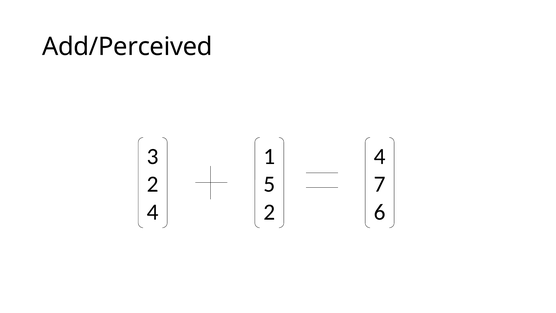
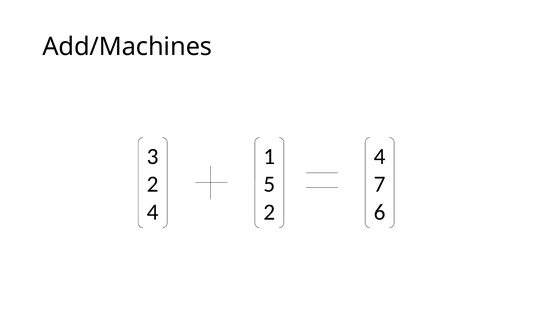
Add/Perceived: Add/Perceived -> Add/Machines
